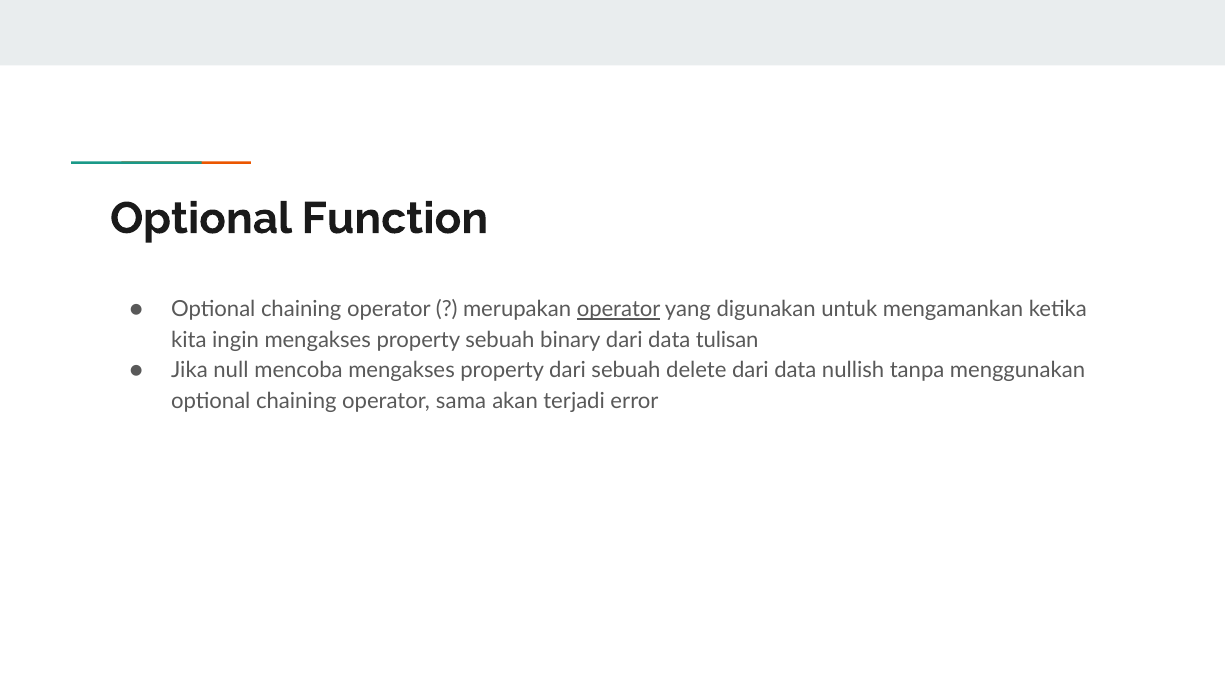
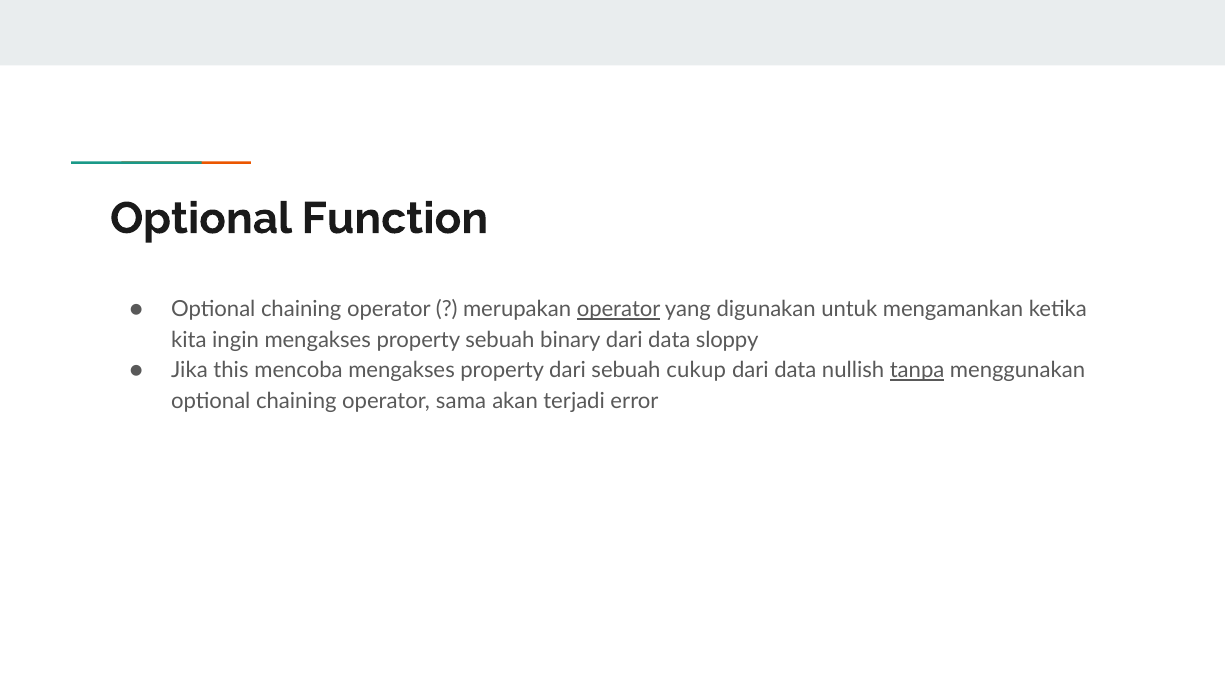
tulisan: tulisan -> sloppy
null: null -> this
delete: delete -> cukup
tanpa underline: none -> present
